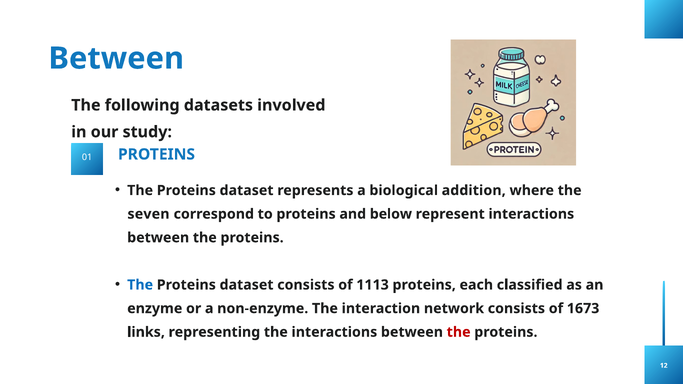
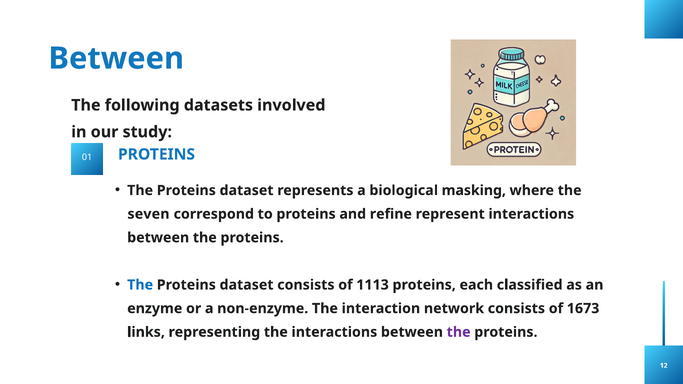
addition: addition -> masking
below: below -> refine
the at (459, 332) colour: red -> purple
